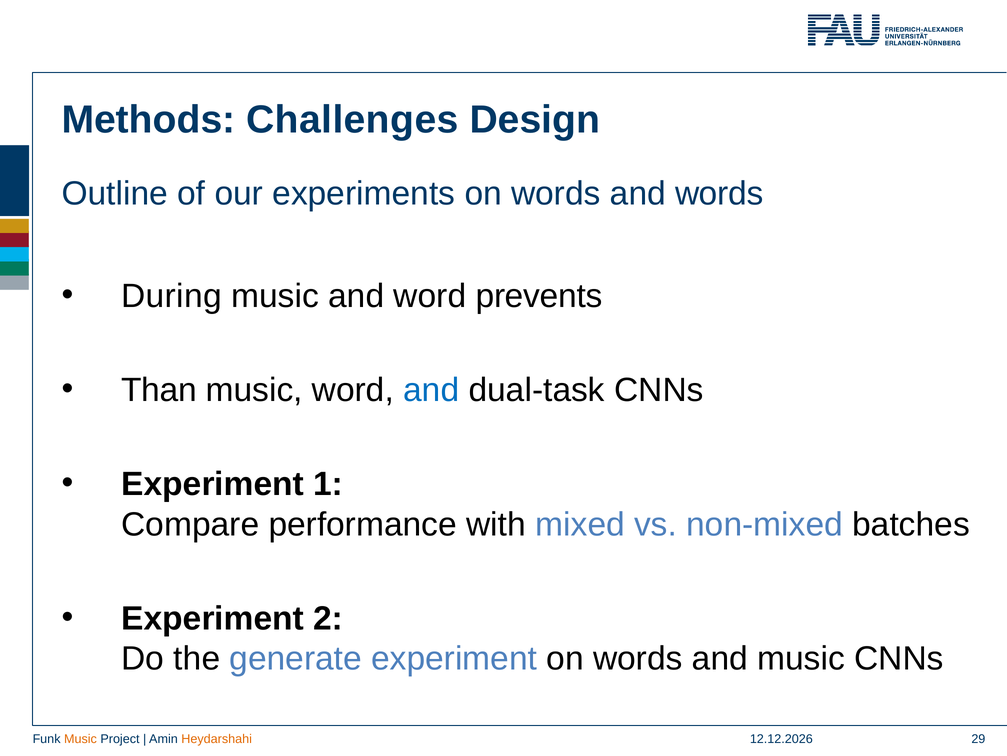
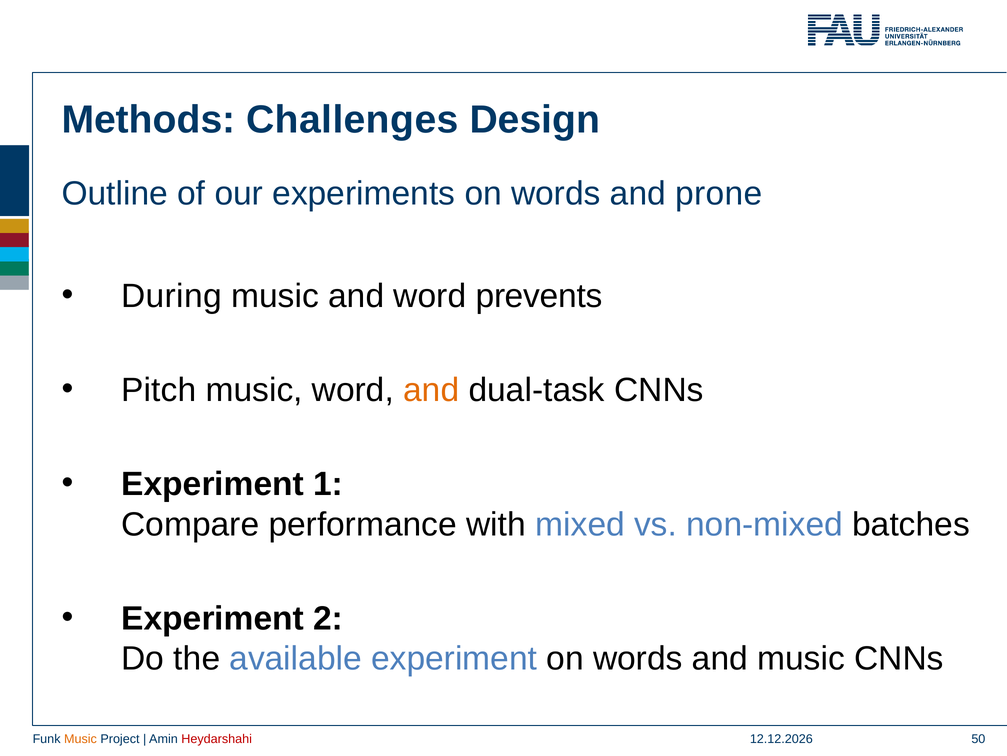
and words: words -> prone
Than: Than -> Pitch
and at (431, 390) colour: blue -> orange
generate: generate -> available
Heydarshahi colour: orange -> red
29: 29 -> 50
